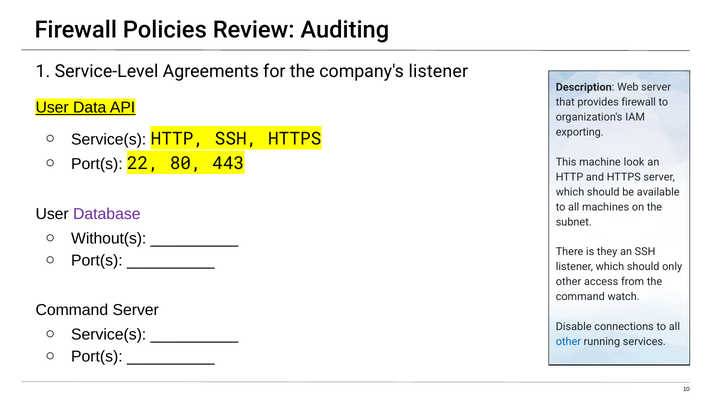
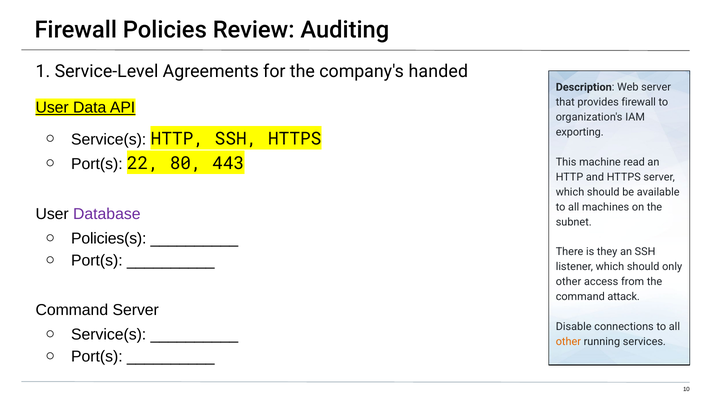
company's listener: listener -> handed
look: look -> read
Without(s: Without(s -> Policies(s
watch: watch -> attack
other at (568, 342) colour: blue -> orange
